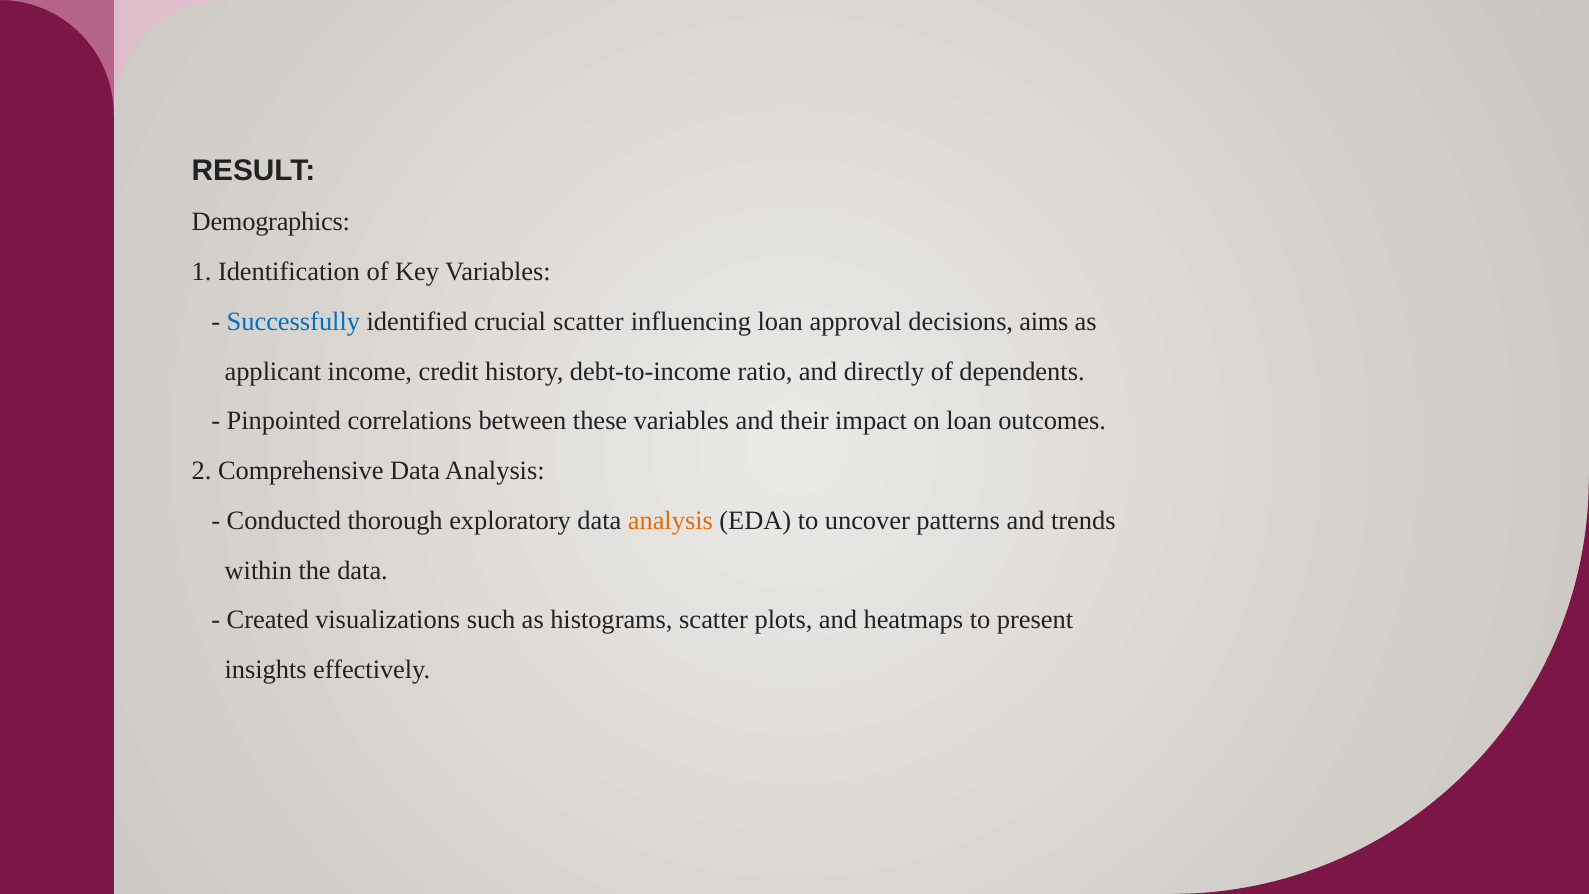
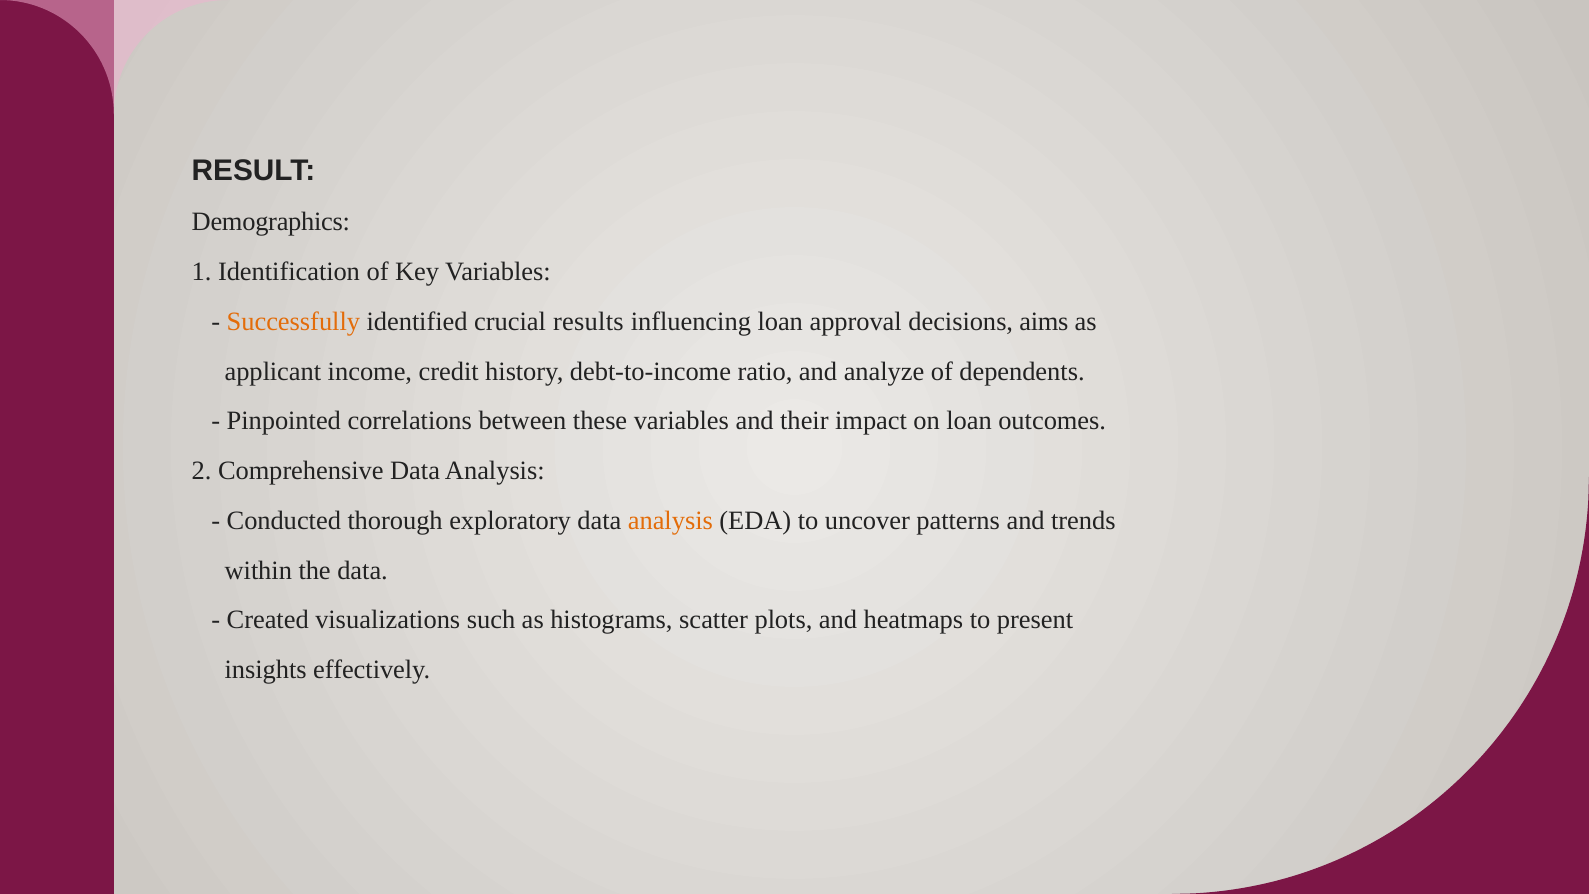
Successfully colour: blue -> orange
crucial scatter: scatter -> results
directly: directly -> analyze
